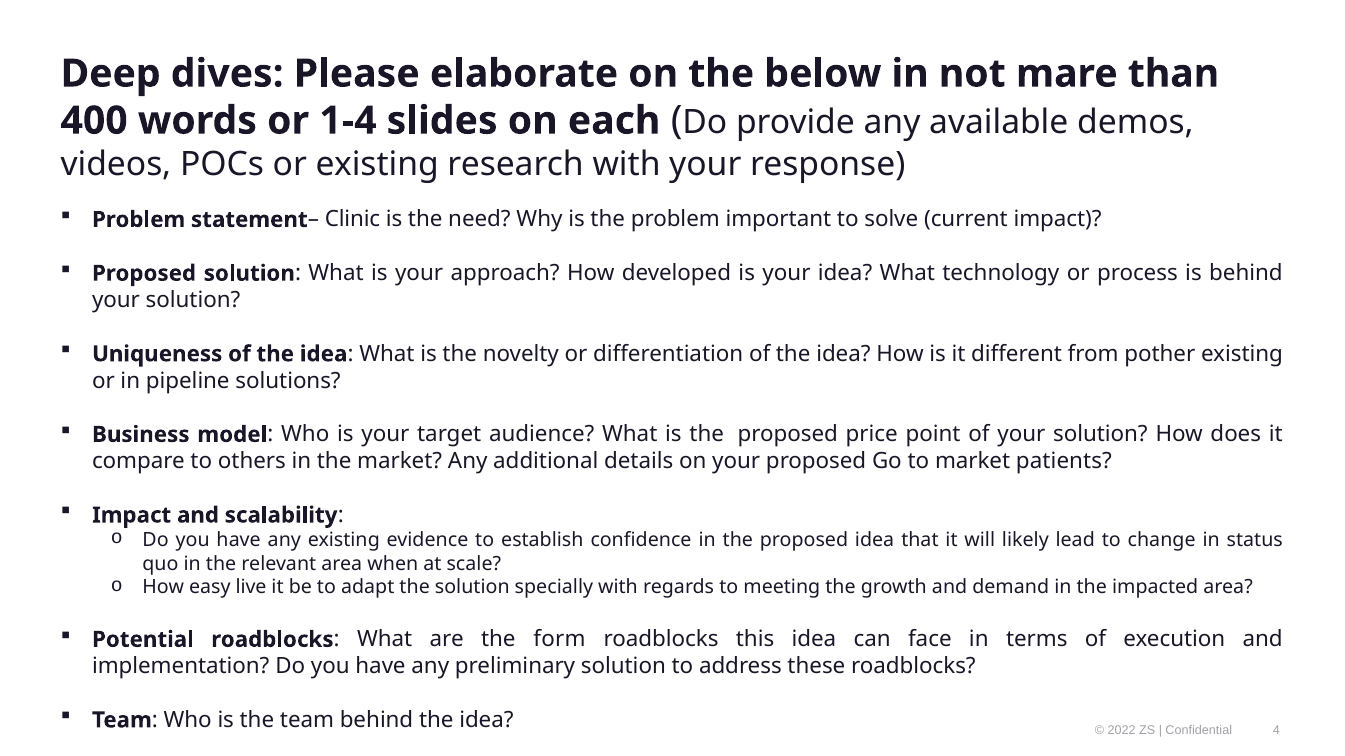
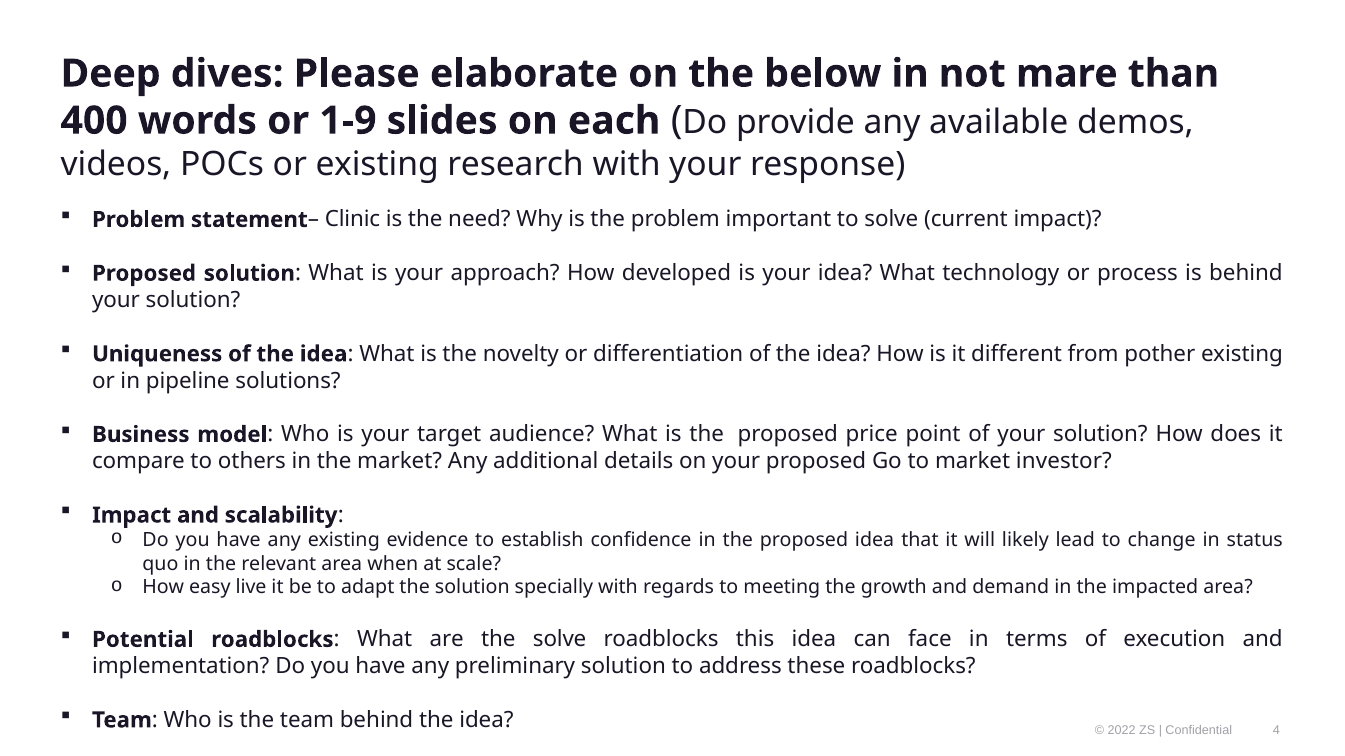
1-4: 1-4 -> 1-9
patients: patients -> investor
the form: form -> solve
